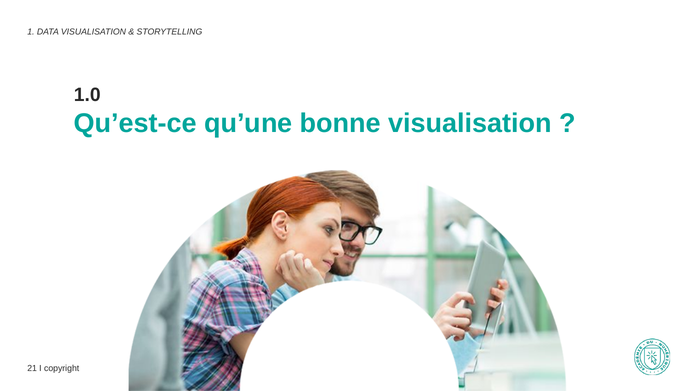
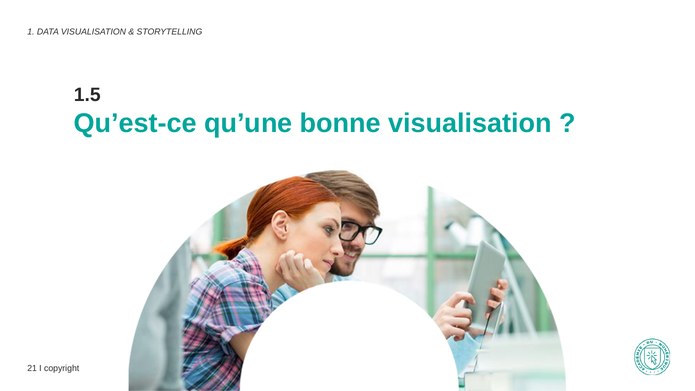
1.0: 1.0 -> 1.5
